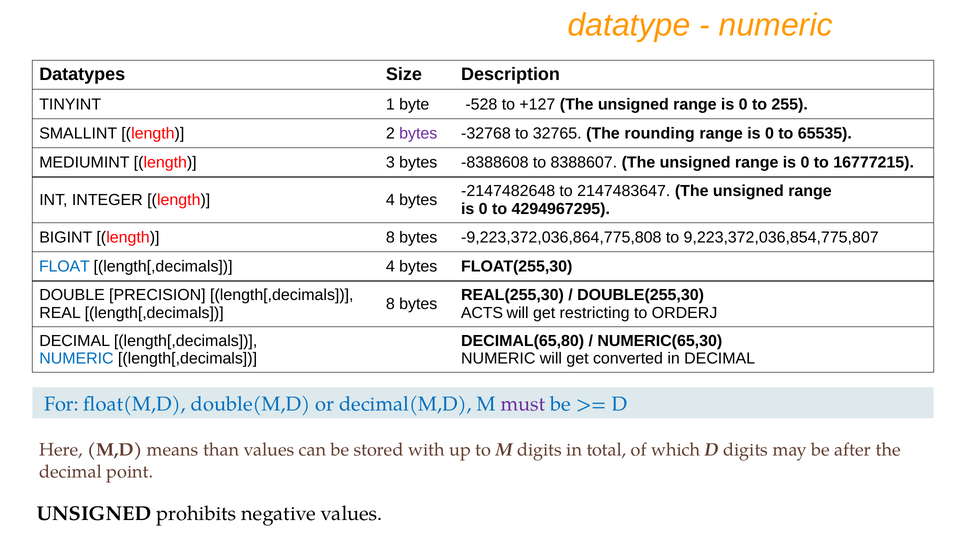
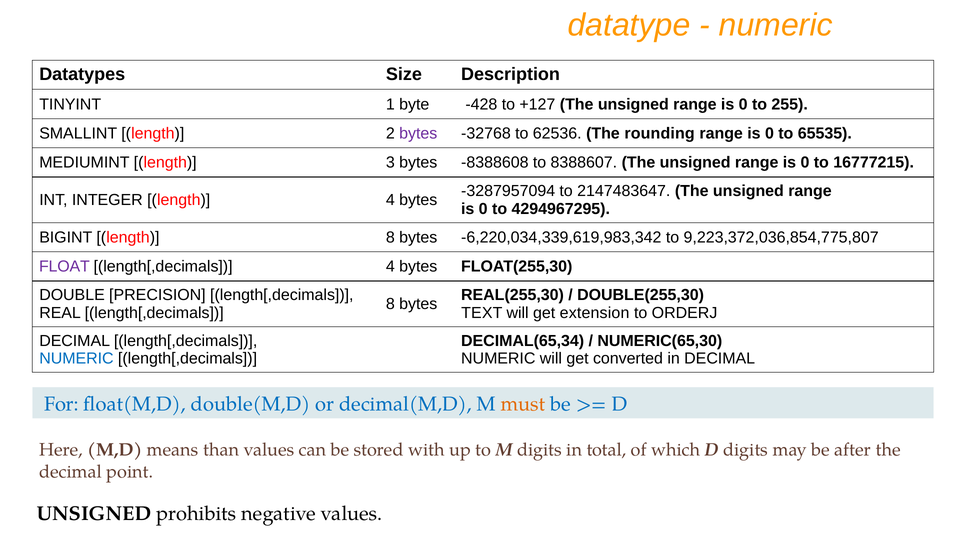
-528: -528 -> -428
32765: 32765 -> 62536
-2147482648: -2147482648 -> -3287957094
-9,223,372,036,864,775,808: -9,223,372,036,864,775,808 -> -6,220,034,339,619,983,342
FLOAT colour: blue -> purple
ACTS: ACTS -> TEXT
restricting: restricting -> extension
DECIMAL(65,80: DECIMAL(65,80 -> DECIMAL(65,34
must colour: purple -> orange
